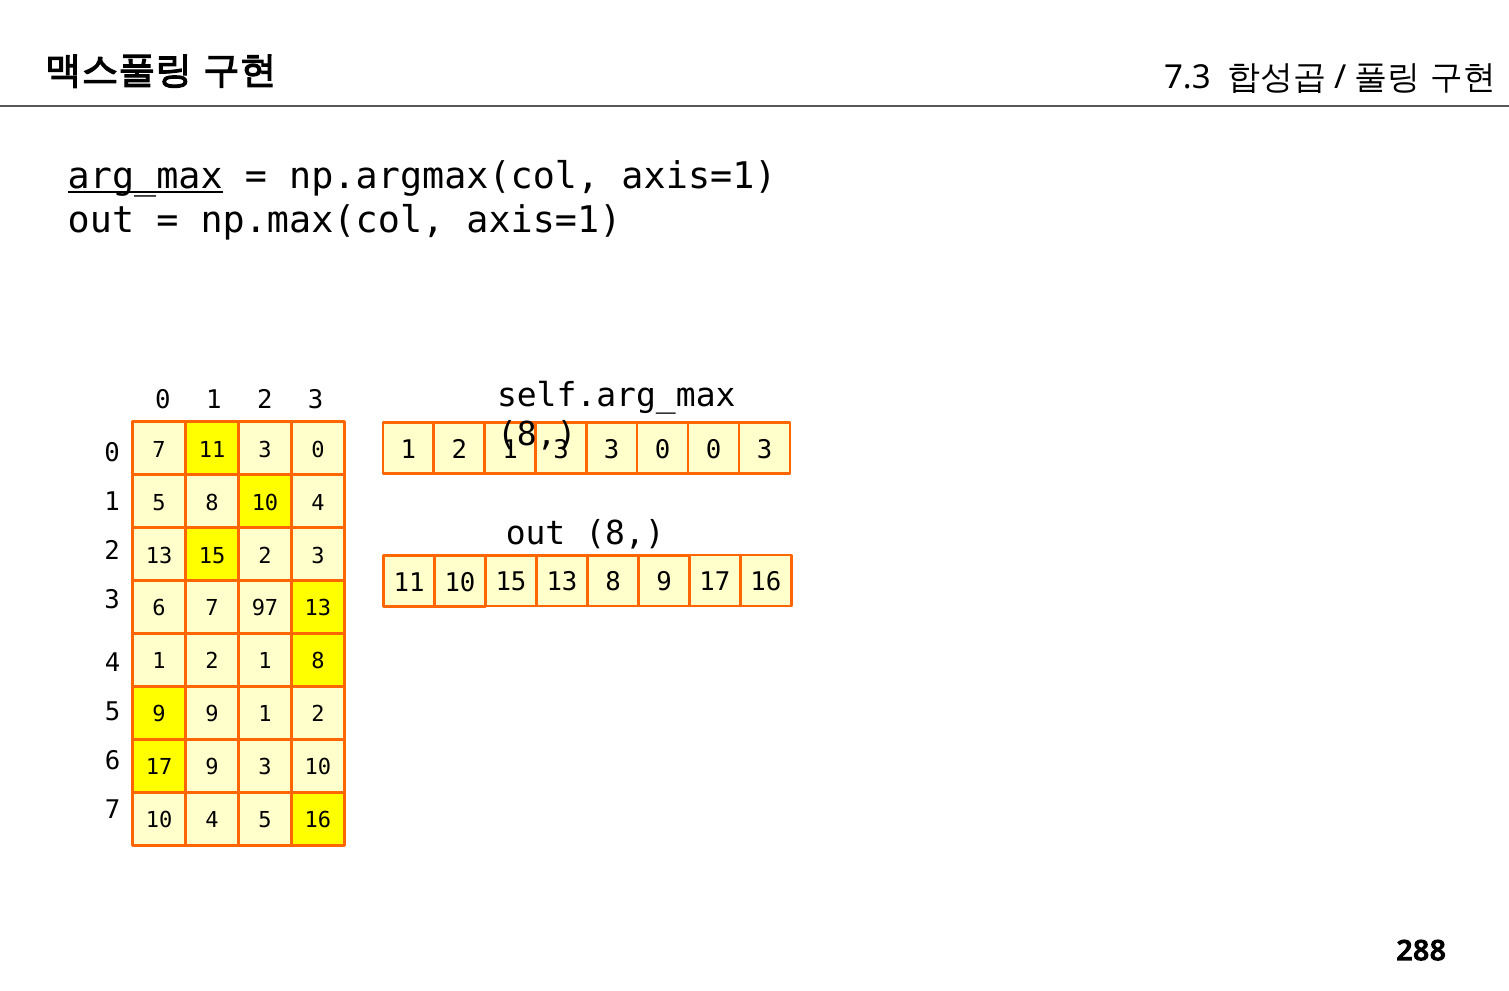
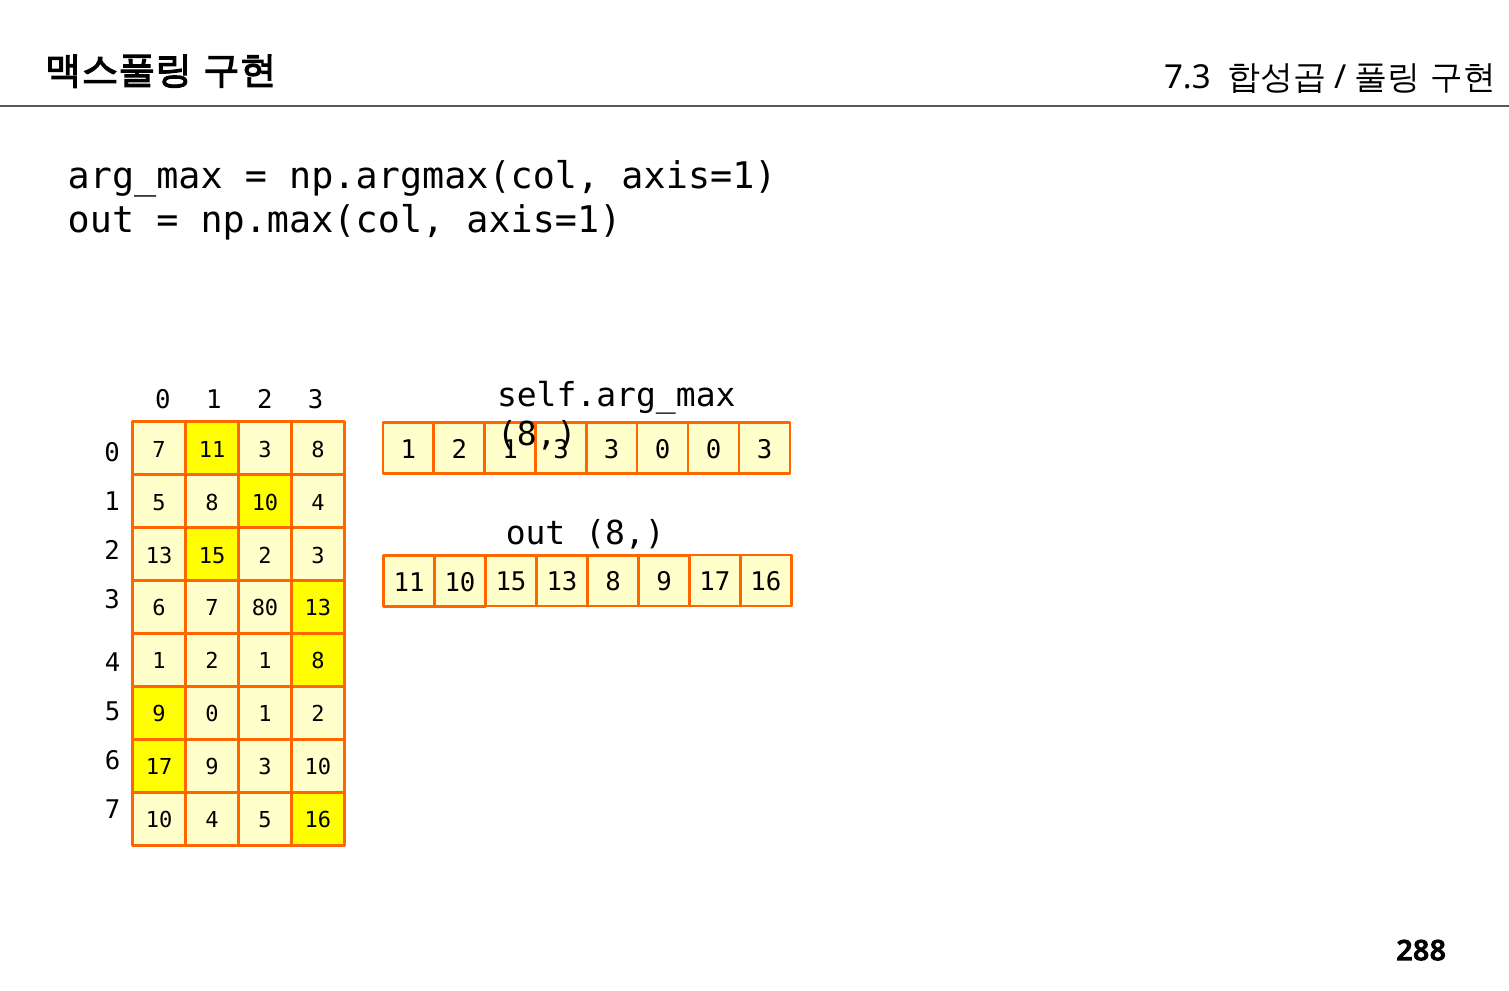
arg_max underline: present -> none
11 3 0: 0 -> 8
97: 97 -> 80
9 9: 9 -> 0
